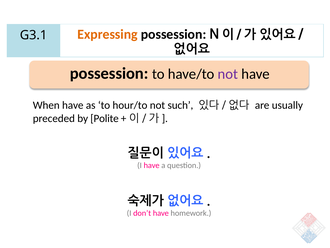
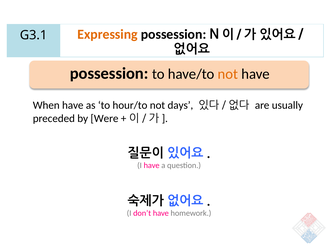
not at (228, 74) colour: purple -> orange
such: such -> days
Polite: Polite -> Were
